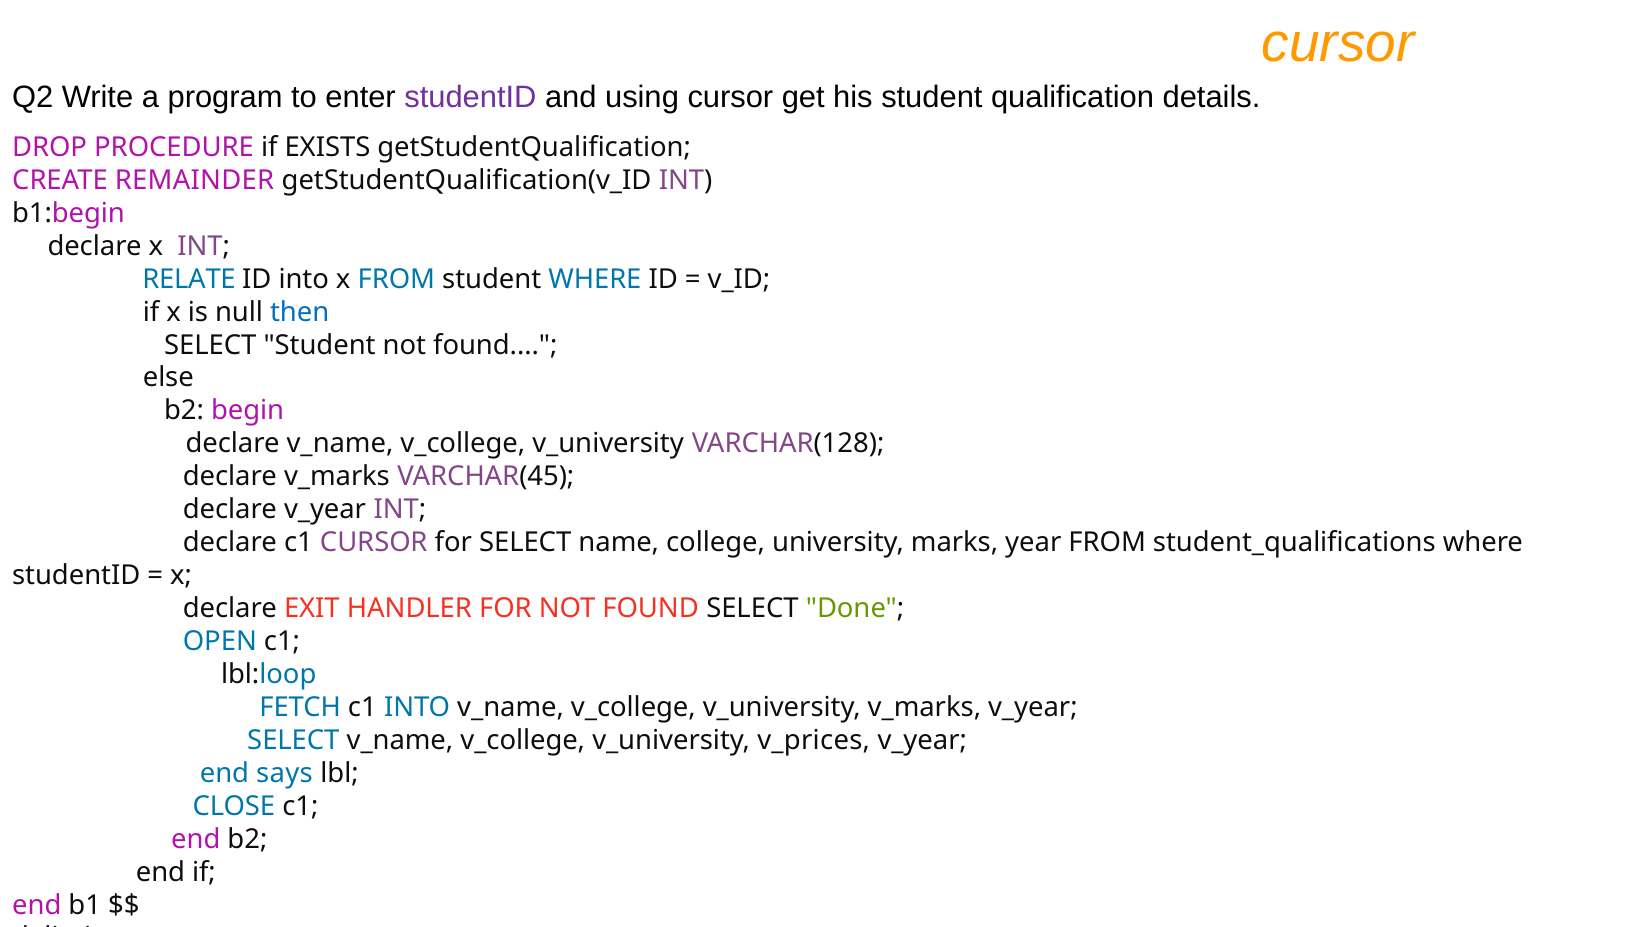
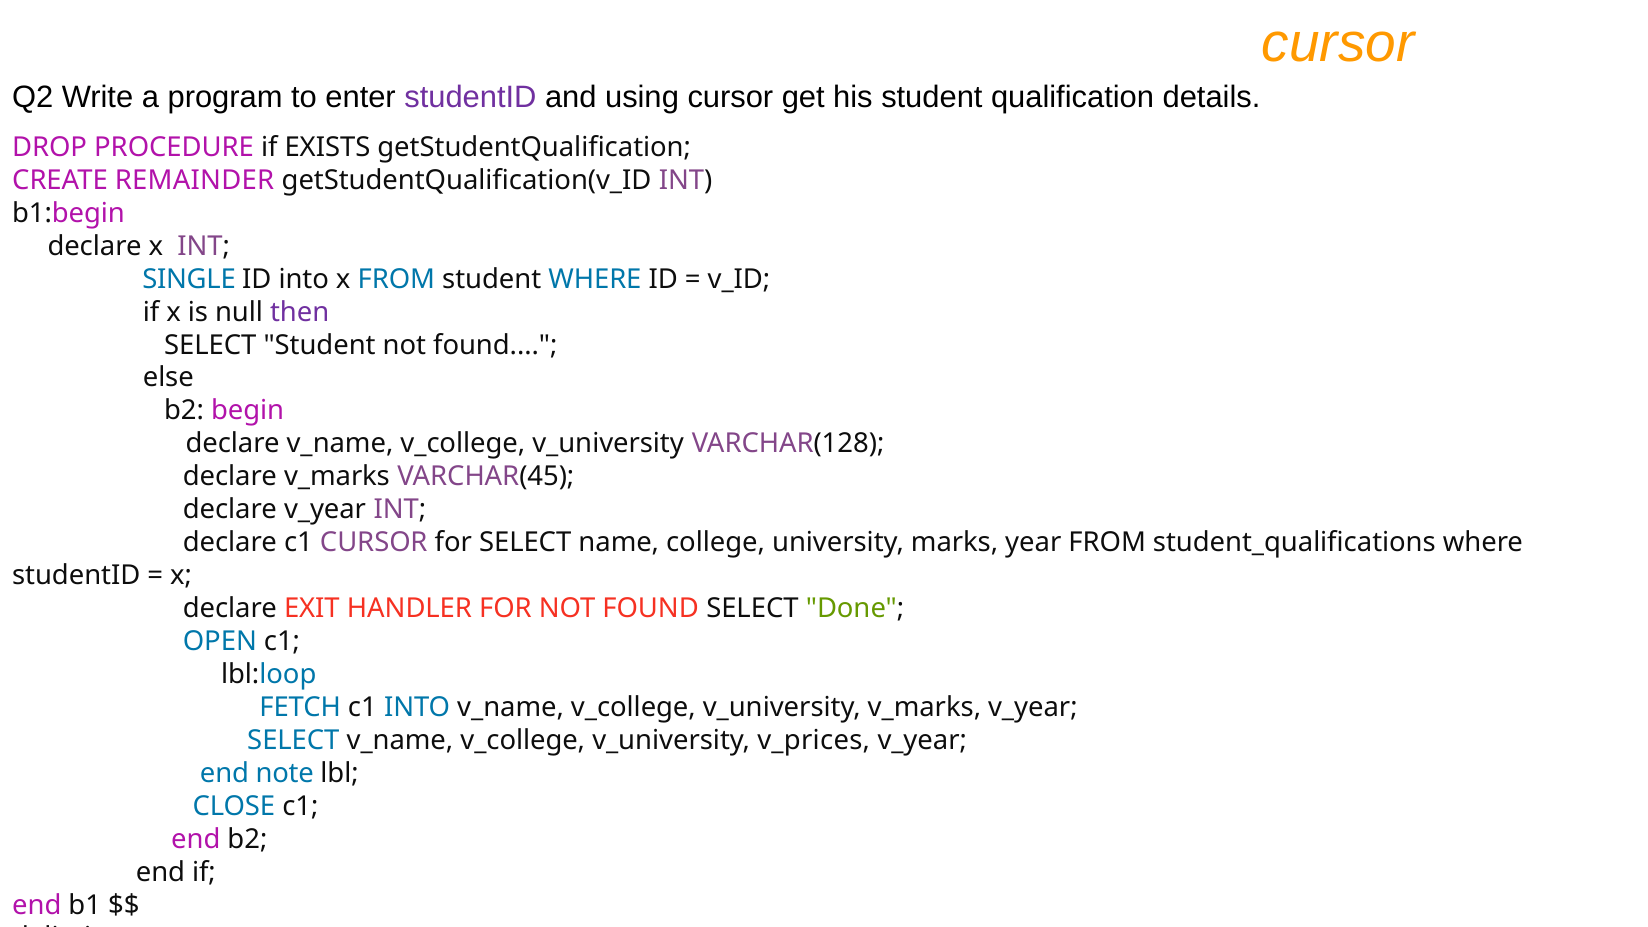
RELATE: RELATE -> SINGLE
then colour: blue -> purple
says: says -> note
